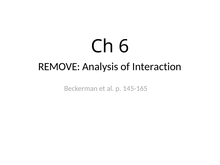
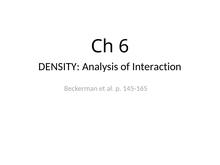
REMOVE: REMOVE -> DENSITY
